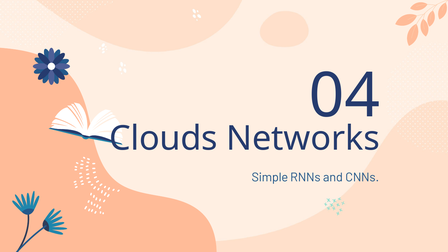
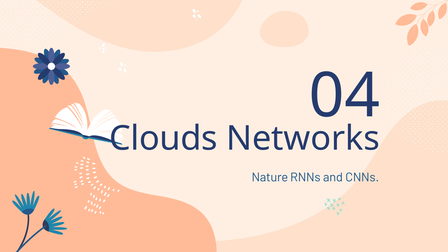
Simple: Simple -> Nature
